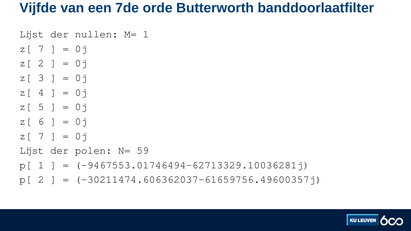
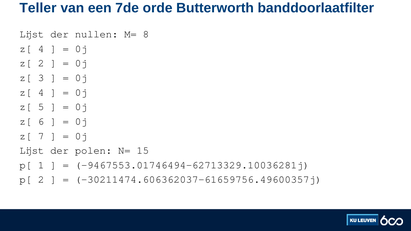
Vijfde: Vijfde -> Teller
M= 1: 1 -> 8
7 at (41, 49): 7 -> 4
59: 59 -> 15
